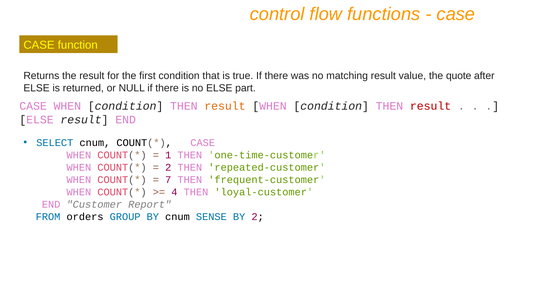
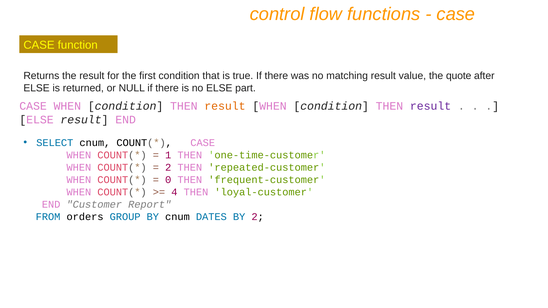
result at (431, 106) colour: red -> purple
7: 7 -> 0
SENSE: SENSE -> DATES
